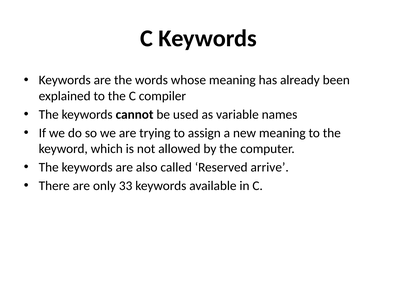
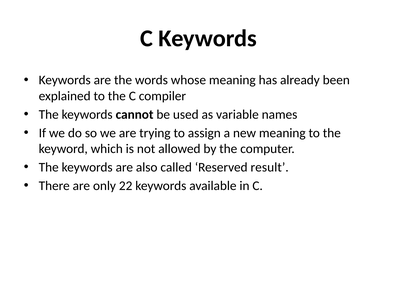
arrive: arrive -> result
33: 33 -> 22
